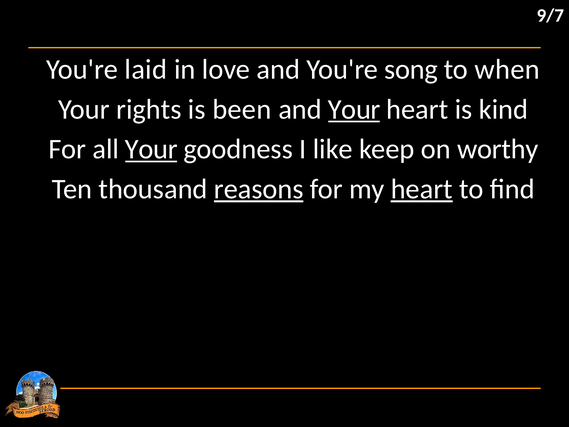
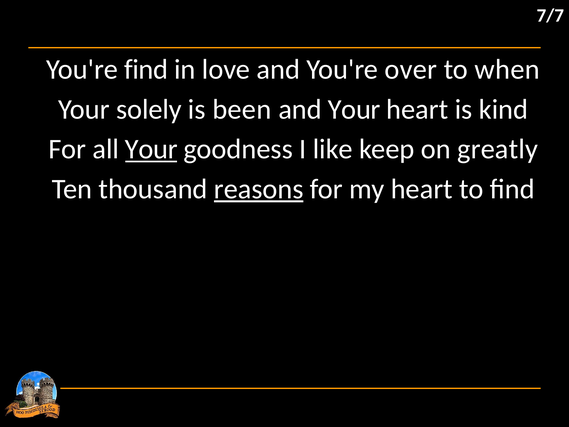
9/7: 9/7 -> 7/7
You're laid: laid -> find
song: song -> over
rights: rights -> solely
Your at (354, 109) underline: present -> none
worthy: worthy -> greatly
heart at (422, 189) underline: present -> none
